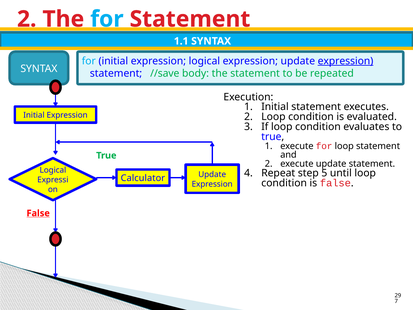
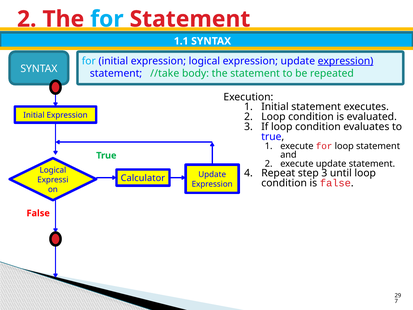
//save: //save -> //take
step 5: 5 -> 3
False at (38, 213) underline: present -> none
